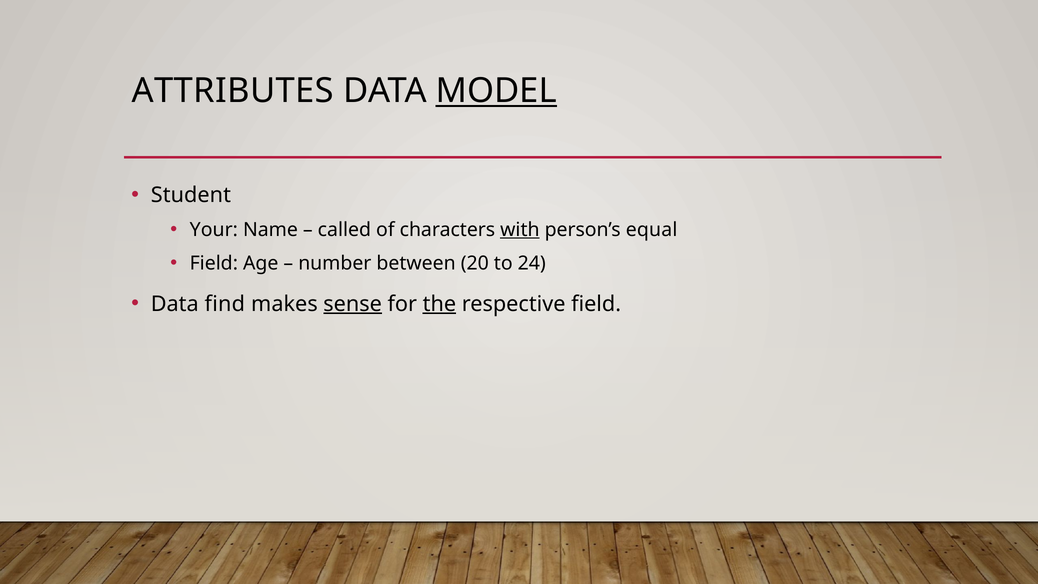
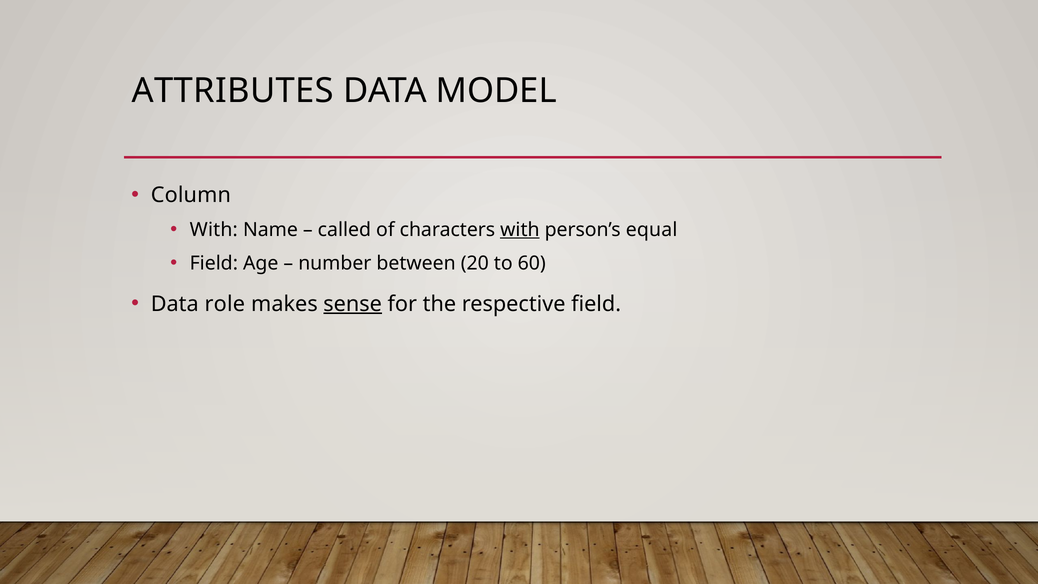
MODEL underline: present -> none
Student: Student -> Column
Your at (214, 230): Your -> With
24: 24 -> 60
find: find -> role
the underline: present -> none
